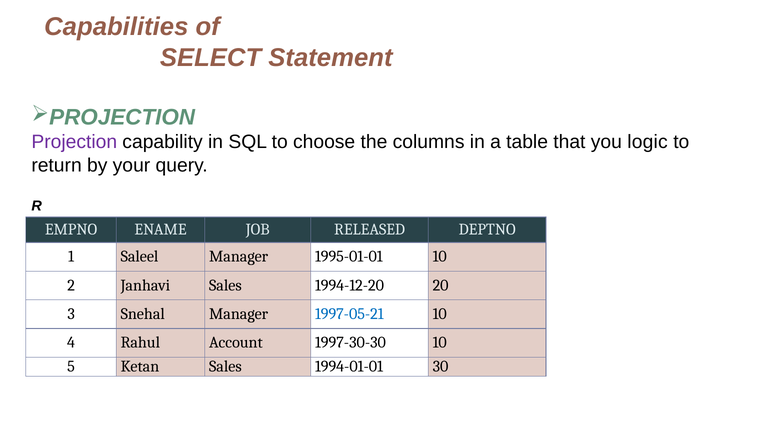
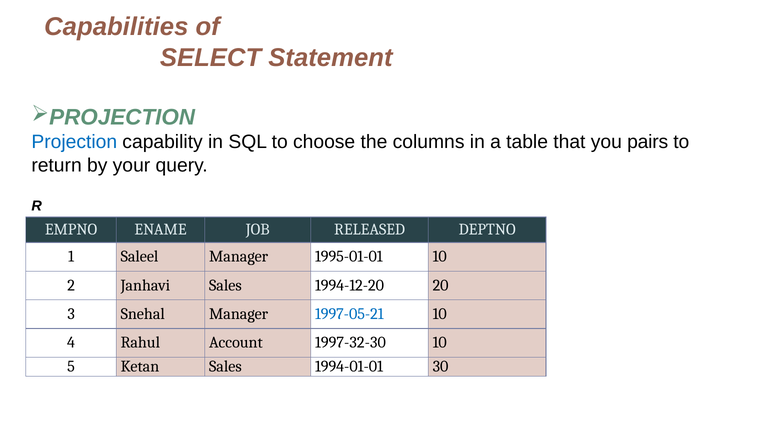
Projection colour: purple -> blue
logic: logic -> pairs
1997-30-30: 1997-30-30 -> 1997-32-30
